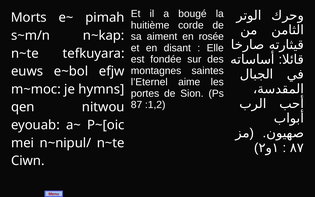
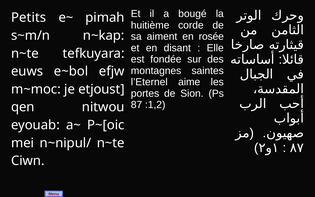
Morts: Morts -> Petits
hymns: hymns -> etjoust
